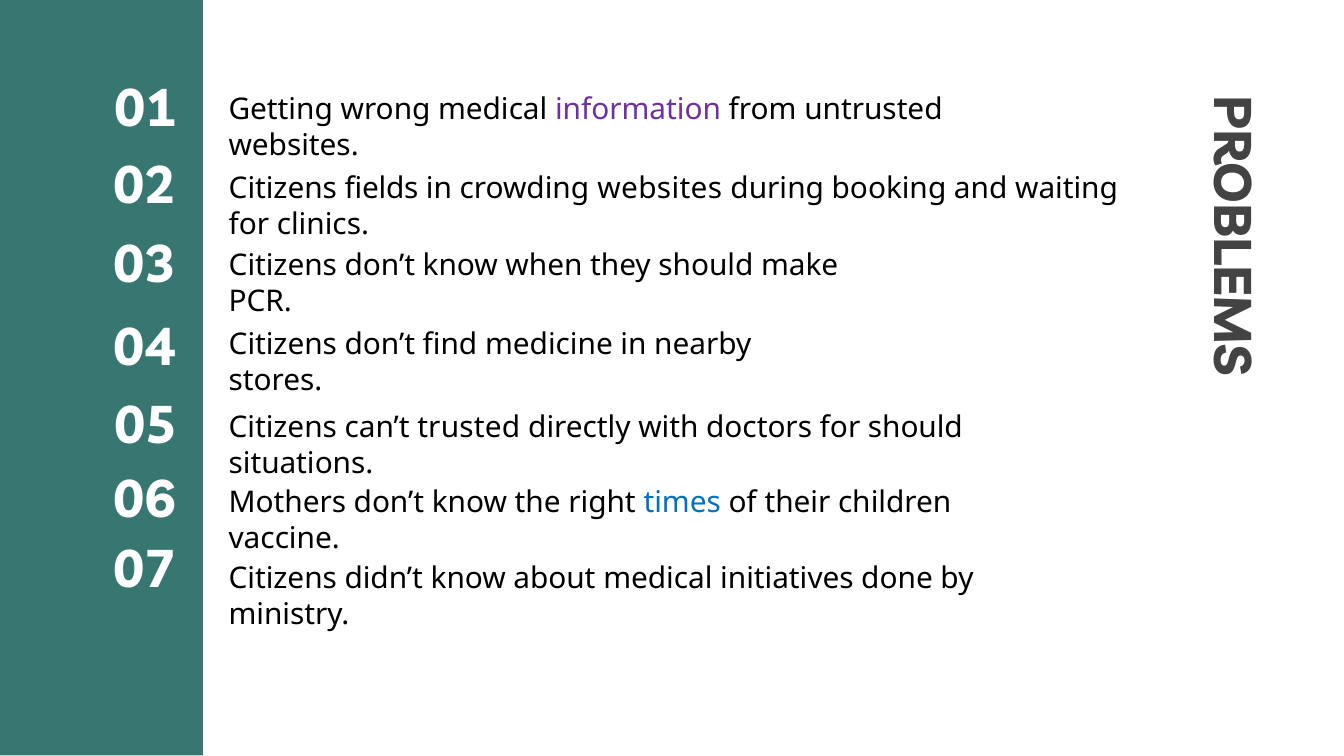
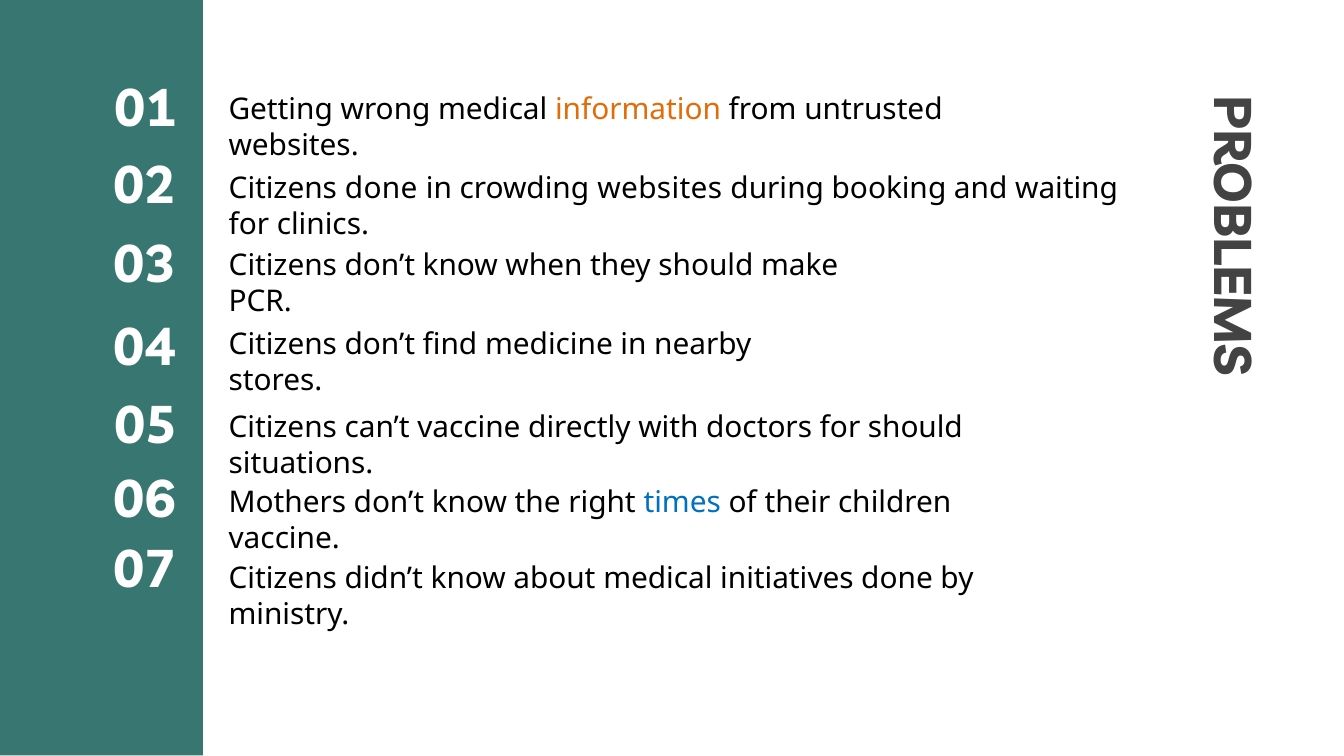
information colour: purple -> orange
Citizens fields: fields -> done
can’t trusted: trusted -> vaccine
